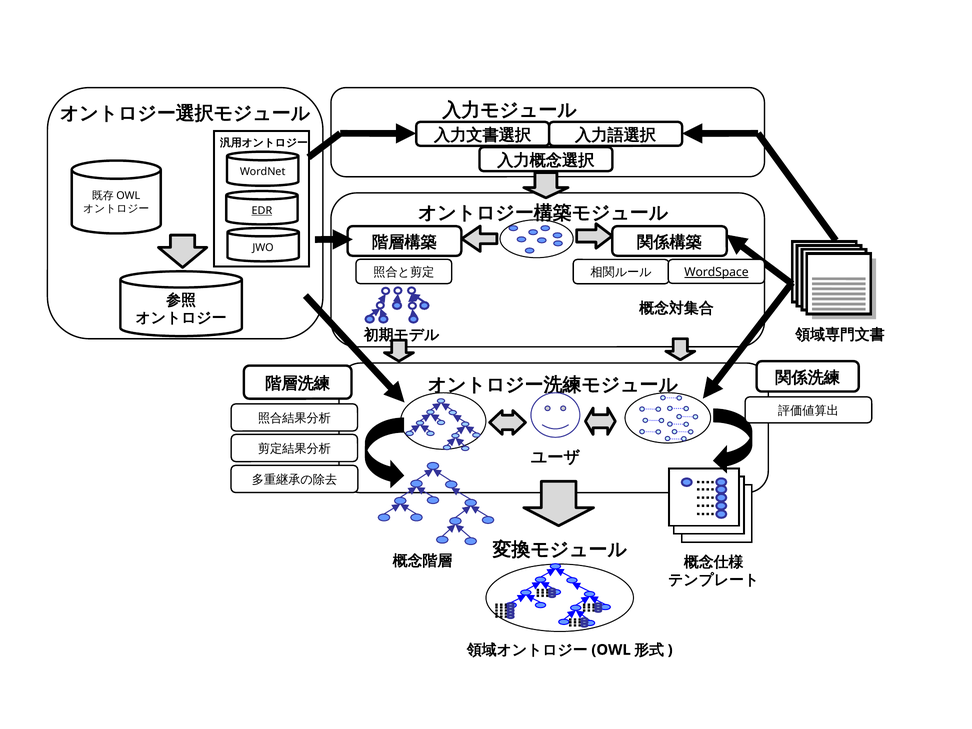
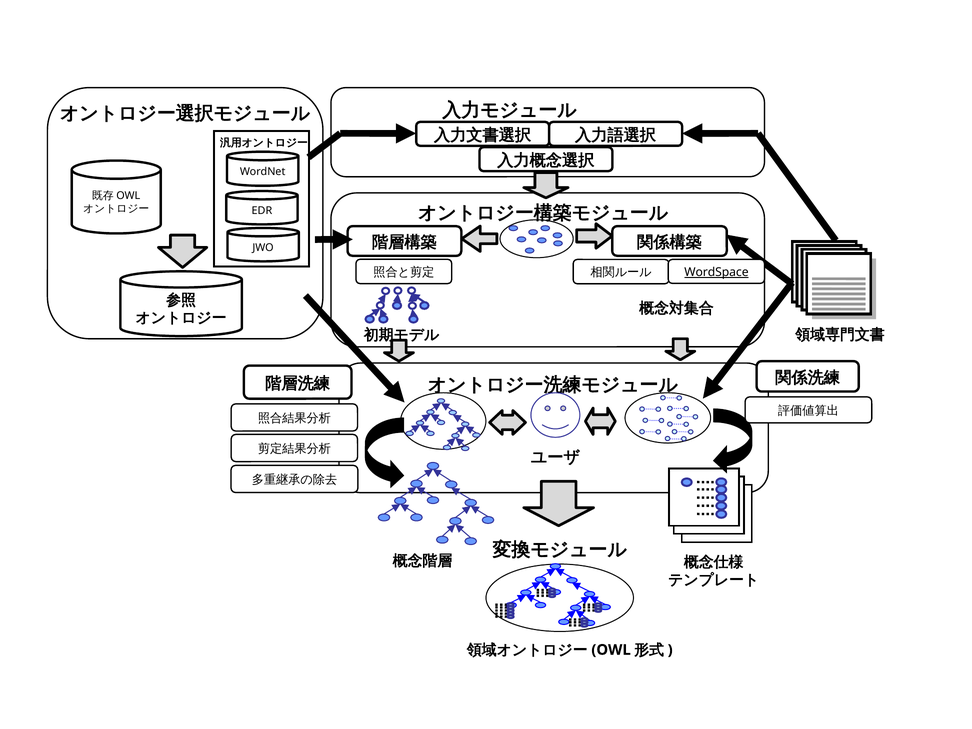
EDR underline: present -> none
